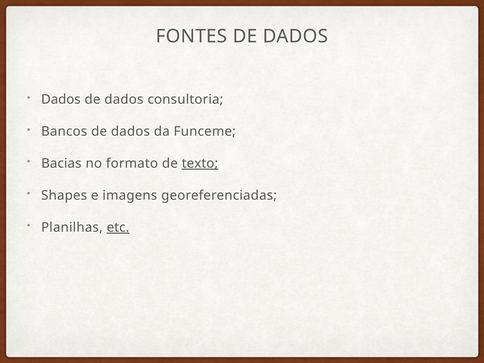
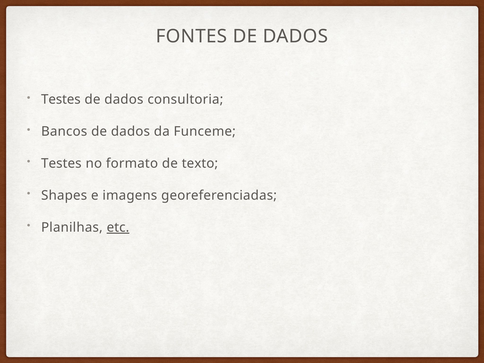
Dados at (61, 100): Dados -> Testes
Bacias at (61, 164): Bacias -> Testes
texto underline: present -> none
